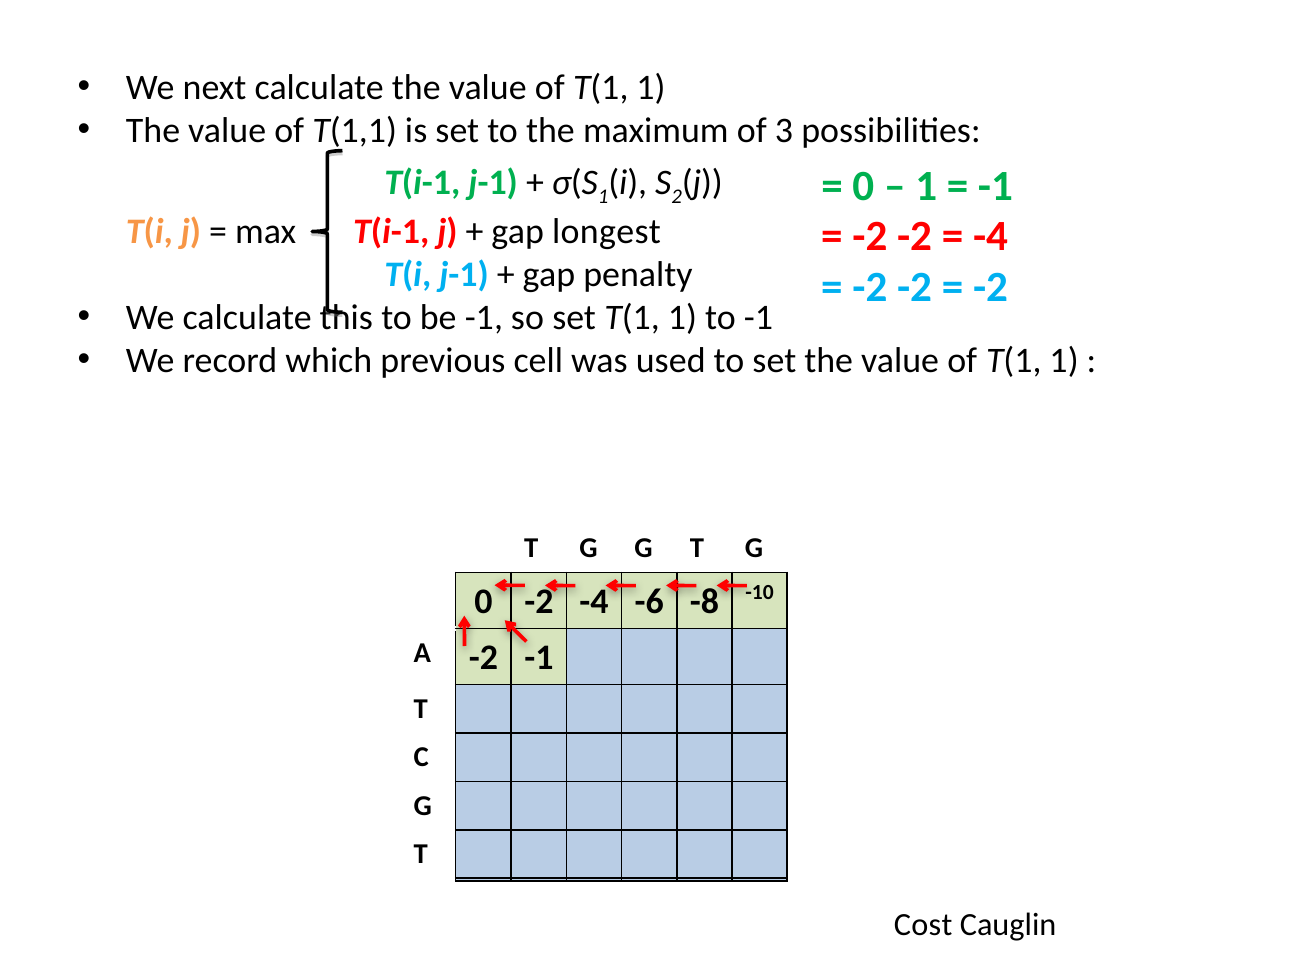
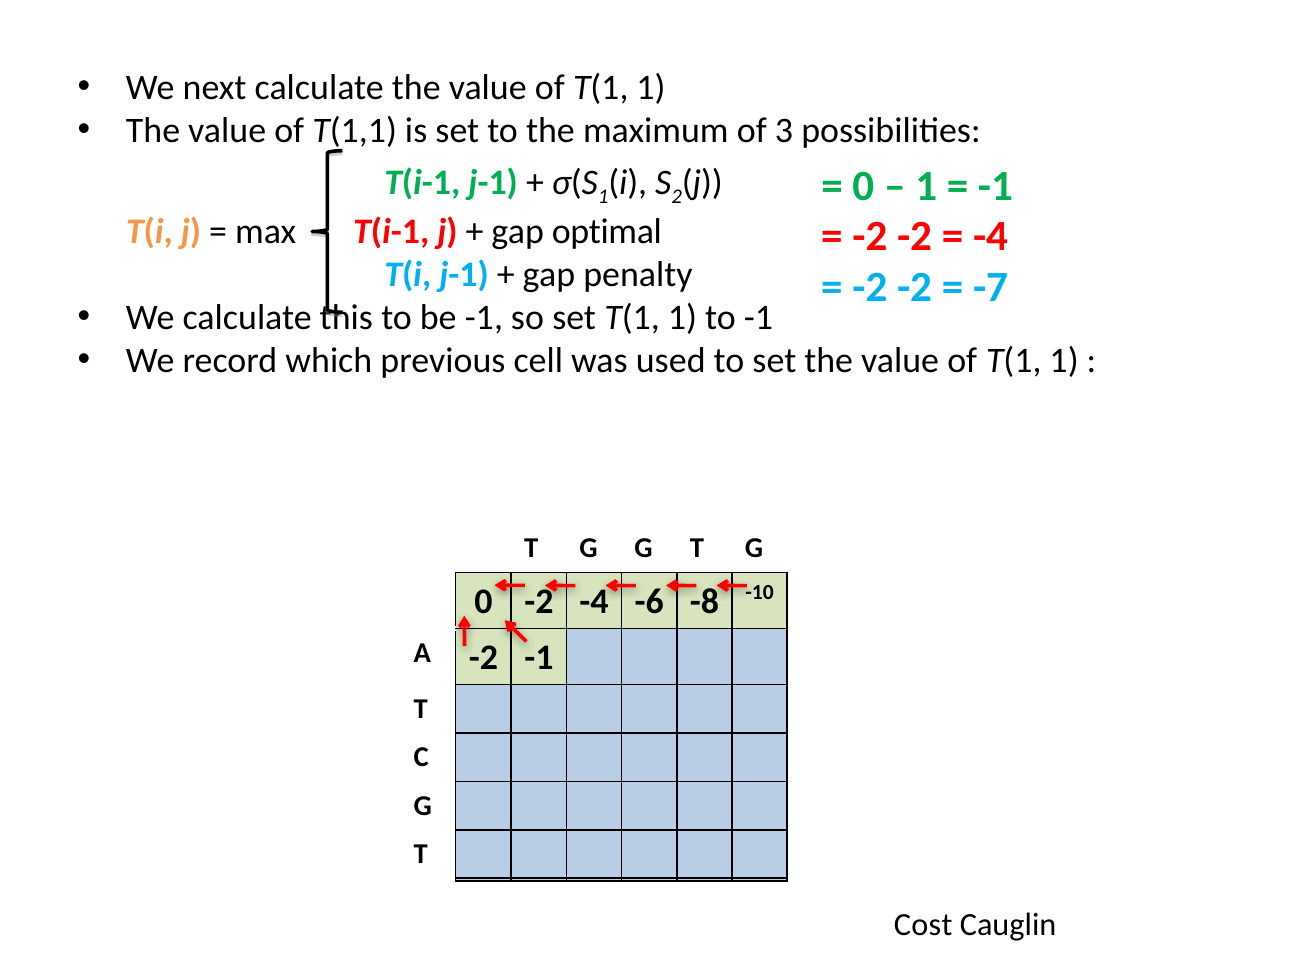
longest: longest -> optimal
-2 at (991, 287): -2 -> -7
